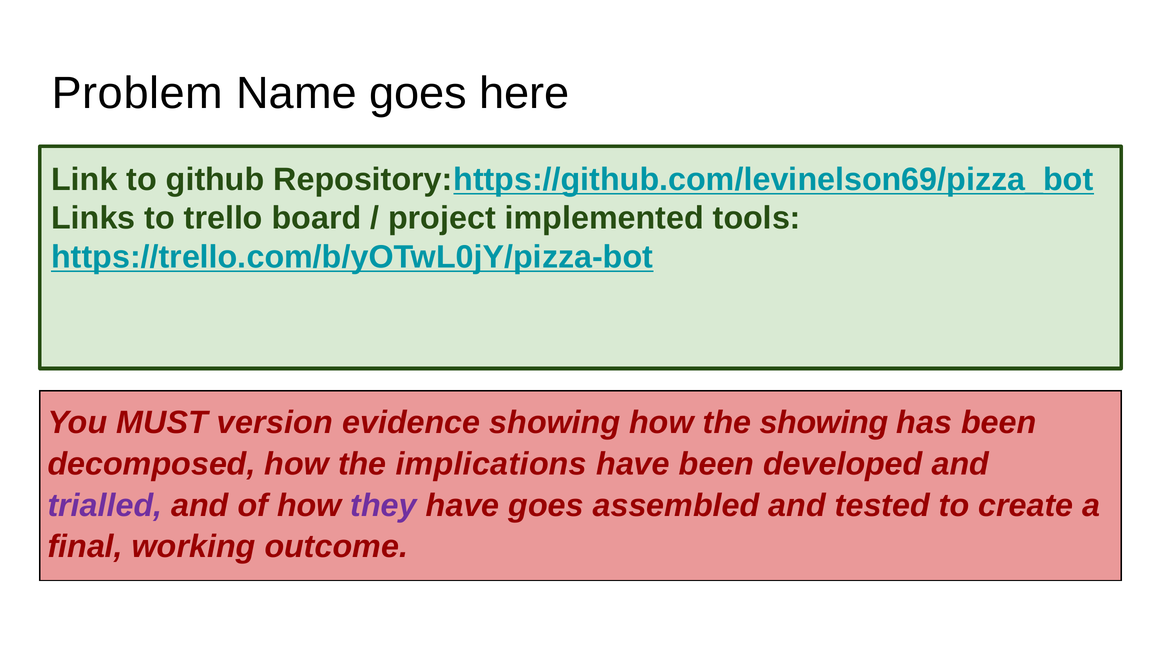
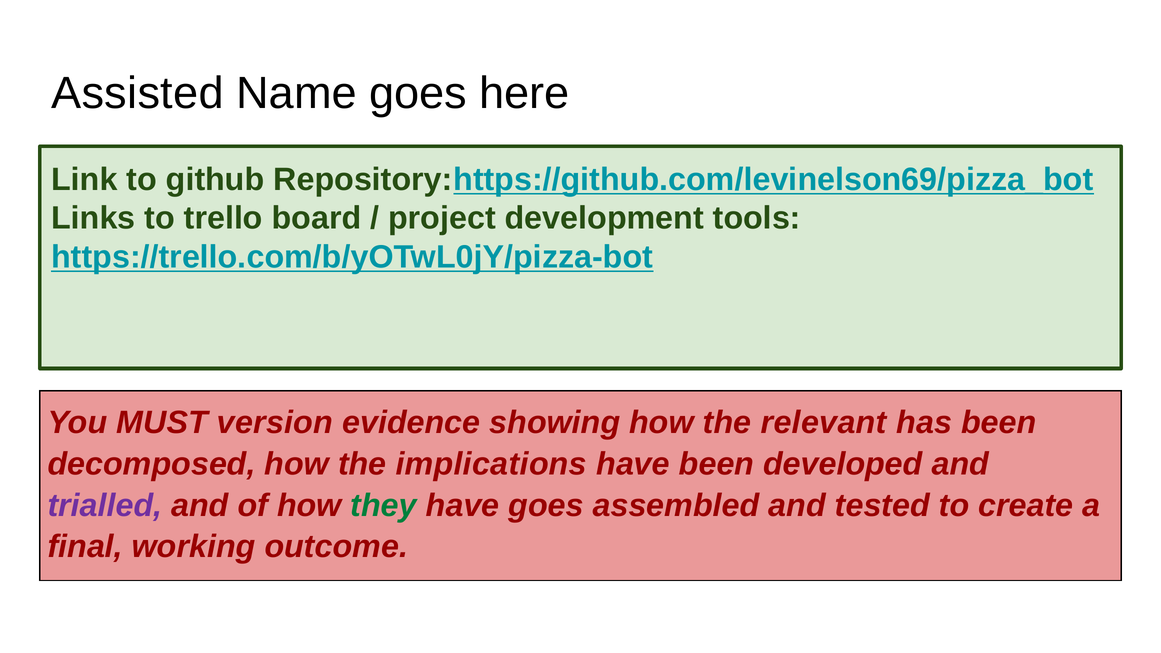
Problem: Problem -> Assisted
implemented: implemented -> development
the showing: showing -> relevant
they colour: purple -> green
